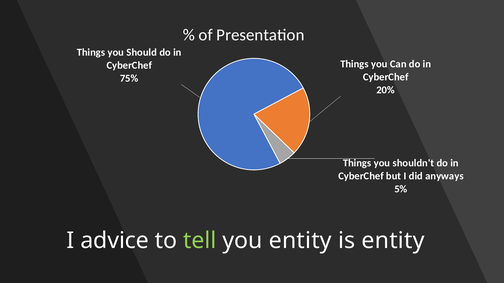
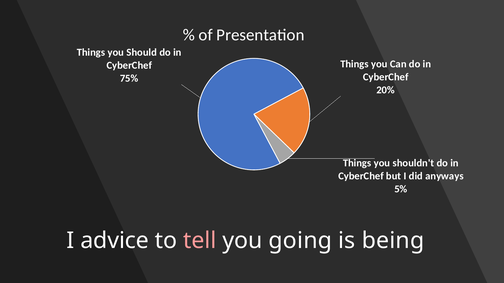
tell colour: light green -> pink
you entity: entity -> going
is entity: entity -> being
